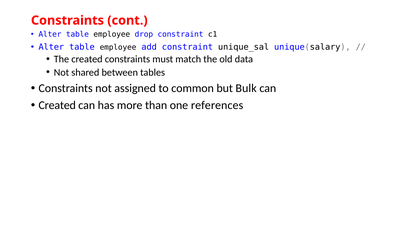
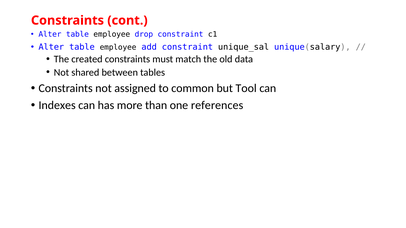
Bulk: Bulk -> Tool
Created at (57, 106): Created -> Indexes
